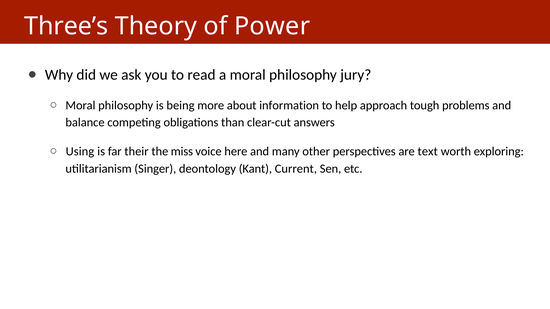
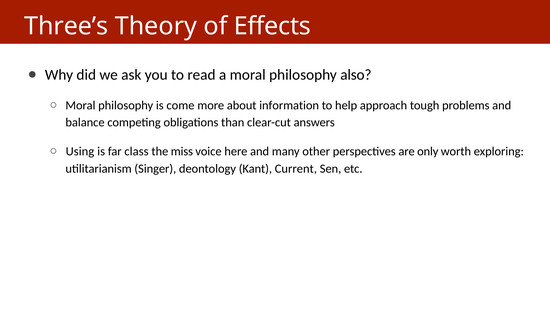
Power: Power -> Effects
jury: jury -> also
being: being -> come
their: their -> class
text: text -> only
